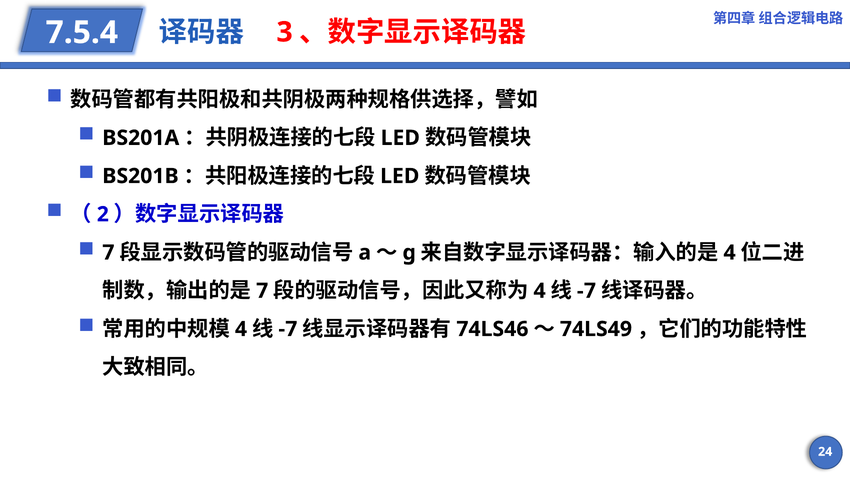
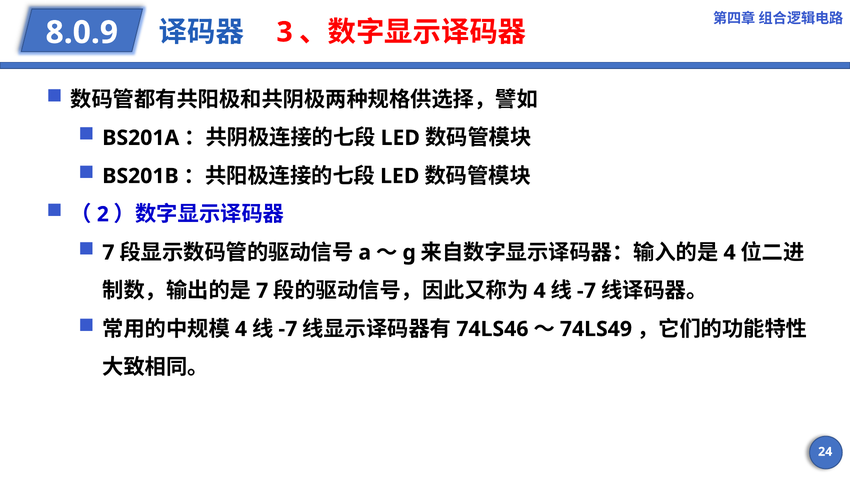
7.5.4: 7.5.4 -> 8.0.9
